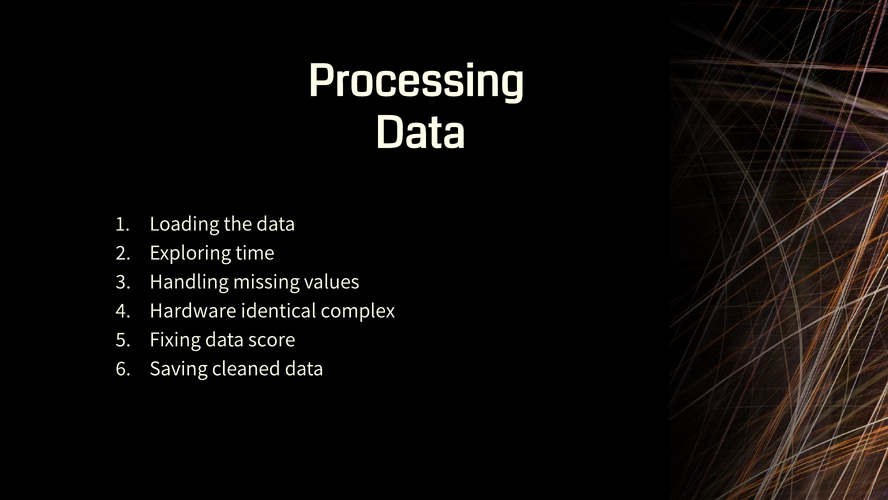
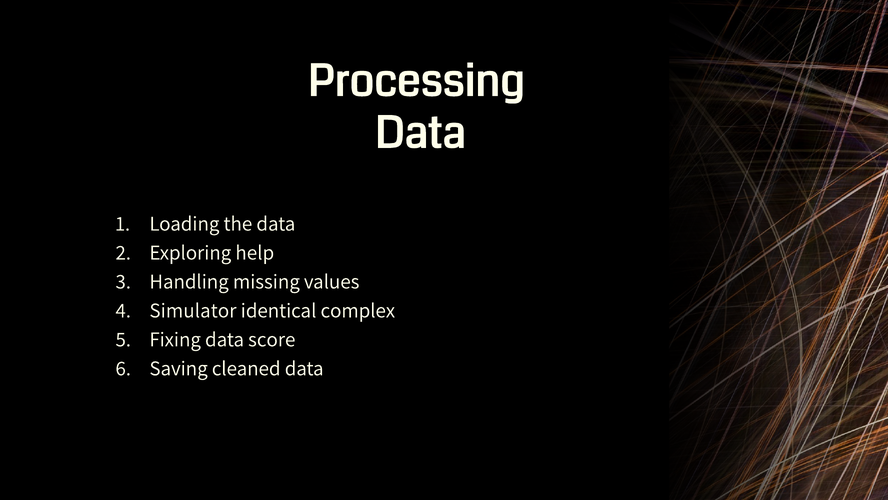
time: time -> help
Hardware: Hardware -> Simulator
